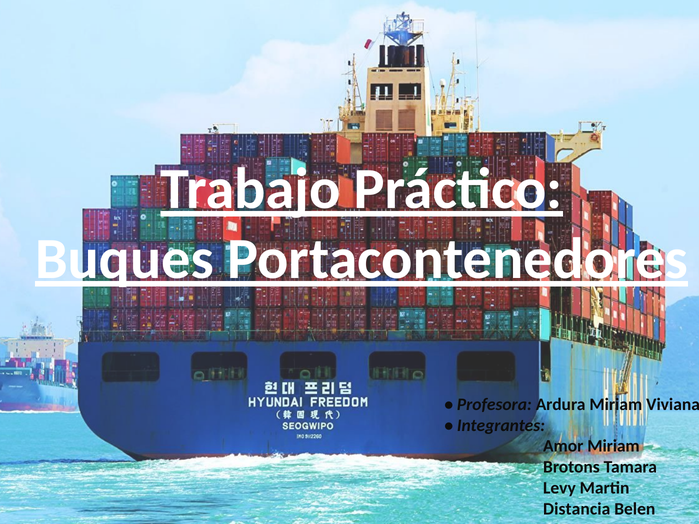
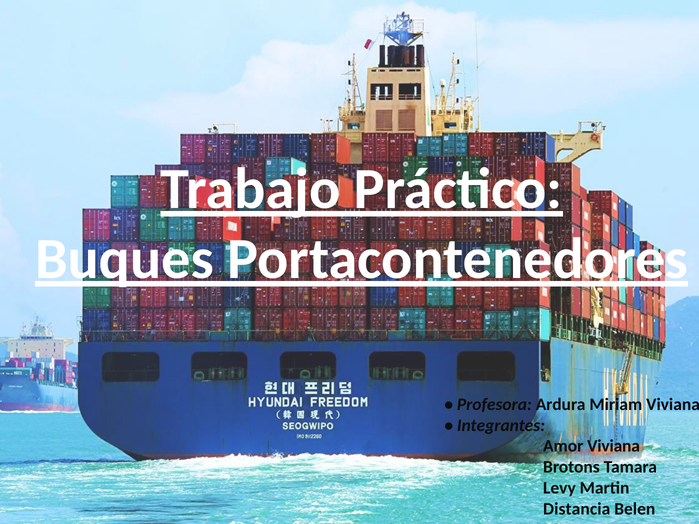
Amor Miriam: Miriam -> Viviana
